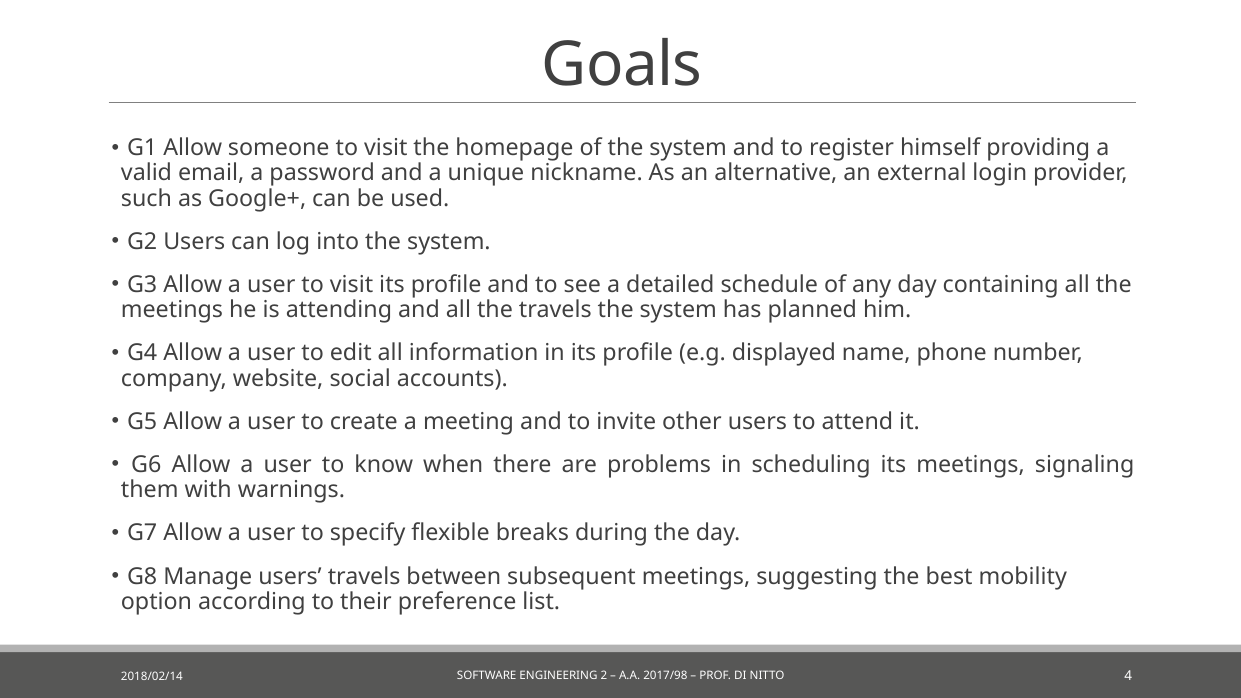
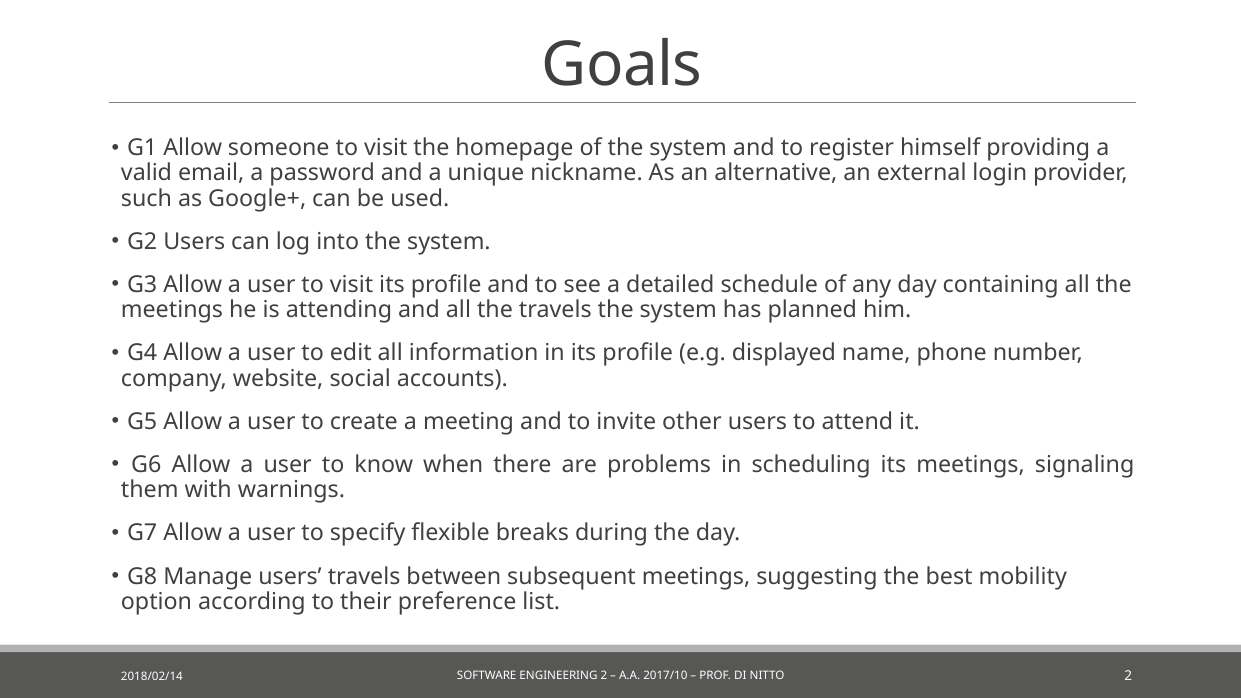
2017/98: 2017/98 -> 2017/10
NITTO 4: 4 -> 2
